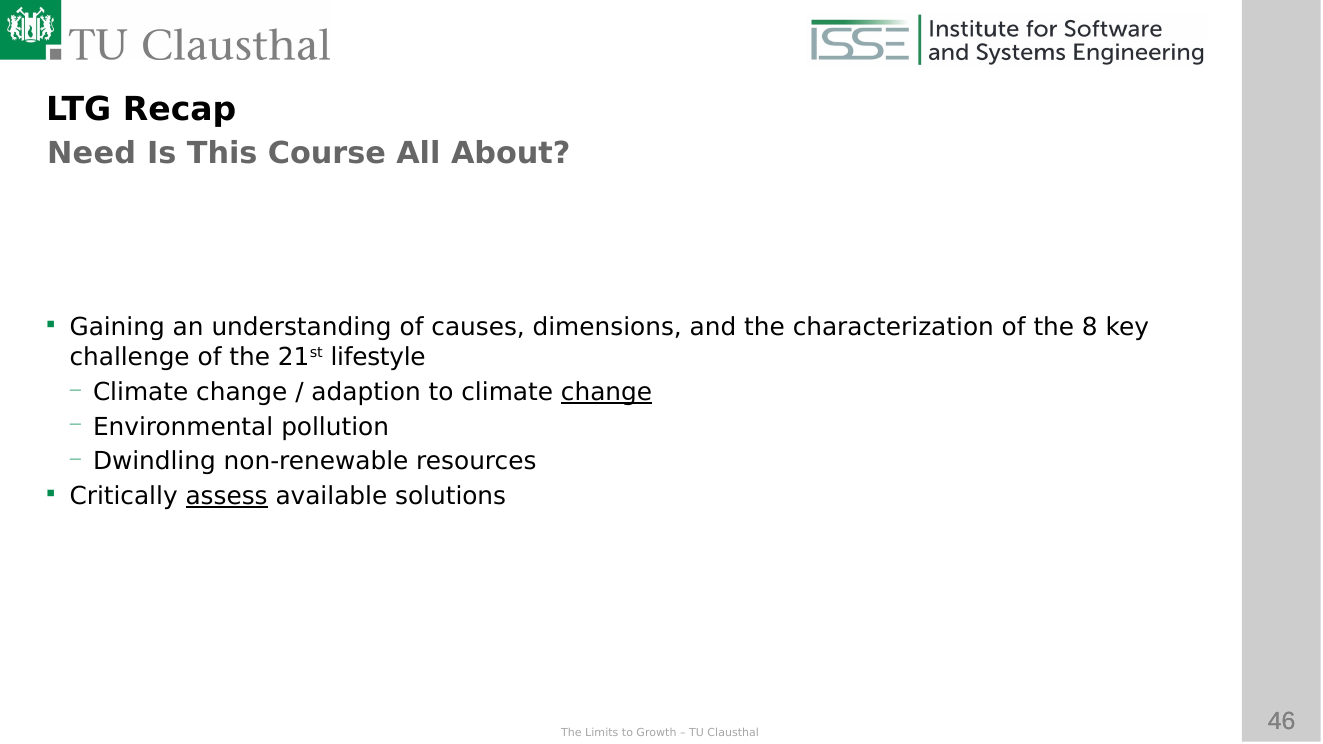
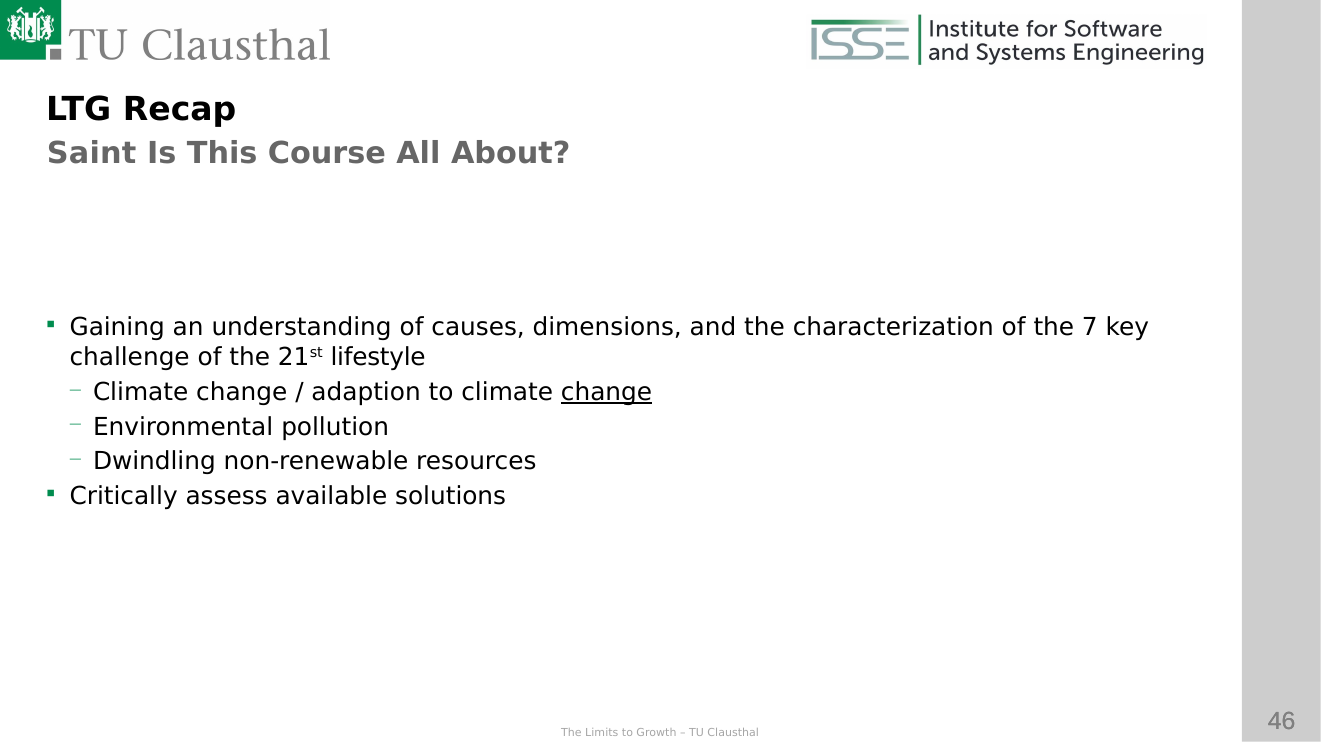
Need: Need -> Saint
8: 8 -> 7
assess underline: present -> none
